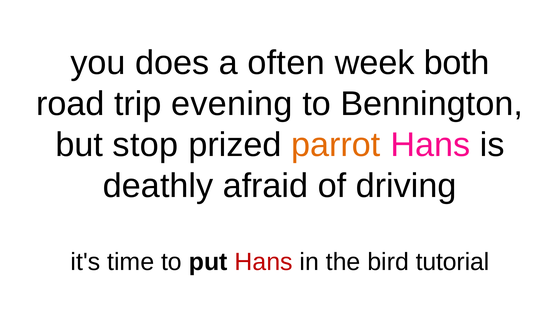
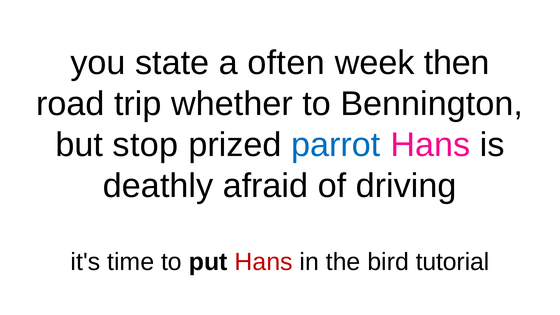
does: does -> state
both: both -> then
evening: evening -> whether
parrot colour: orange -> blue
